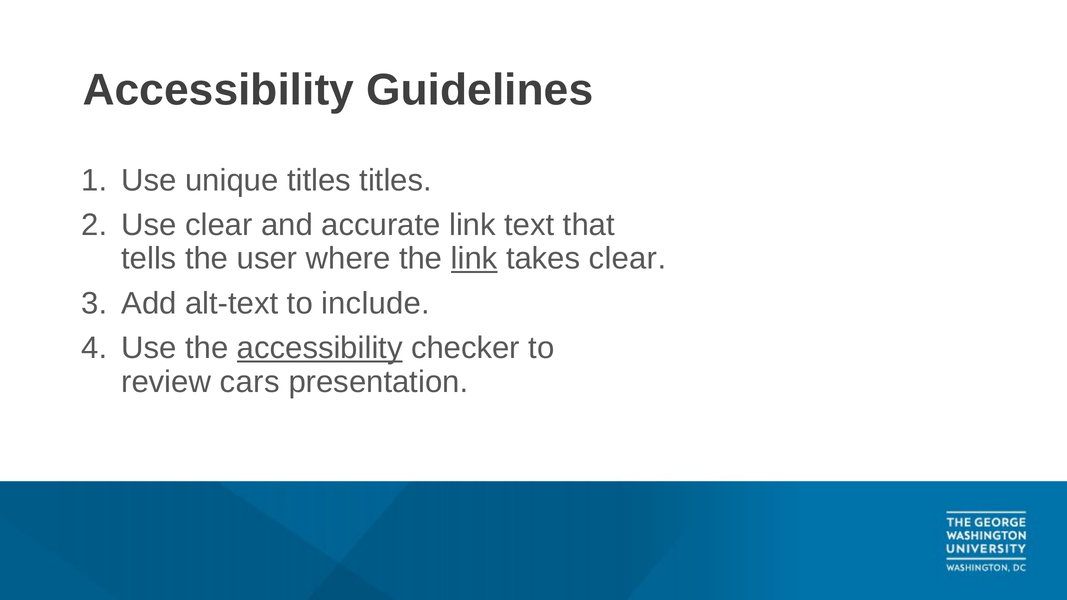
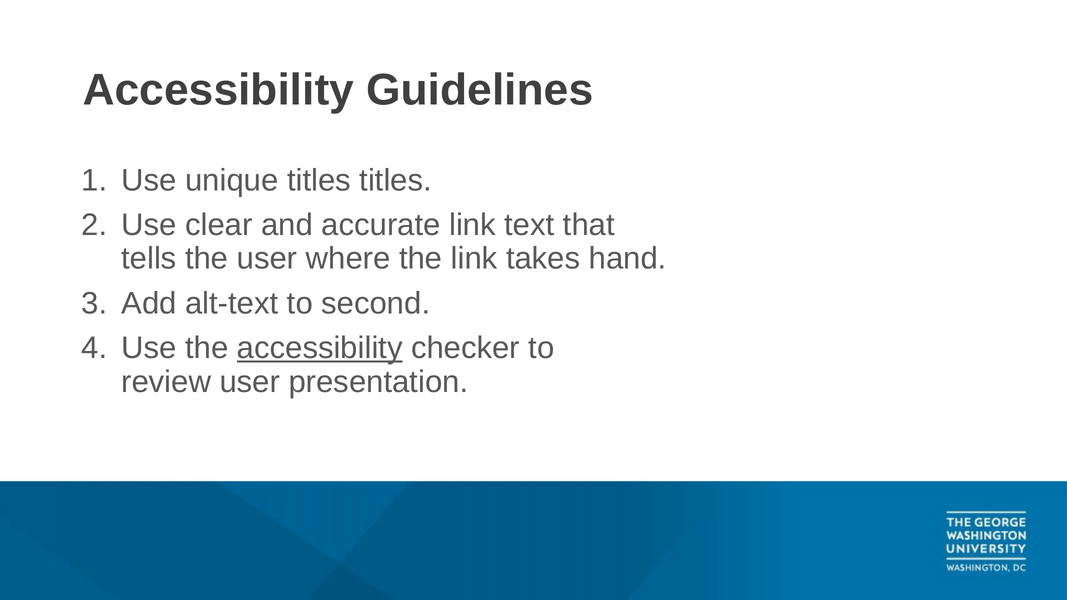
link at (474, 259) underline: present -> none
takes clear: clear -> hand
include: include -> second
review cars: cars -> user
